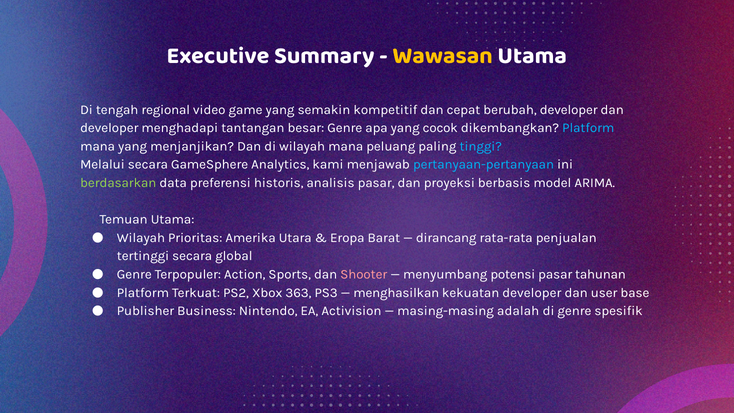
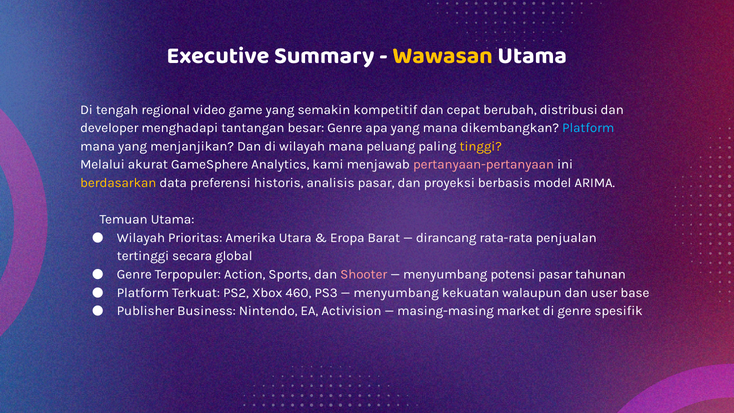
berubah developer: developer -> distribusi
yang cocok: cocok -> mana
tinggi colour: light blue -> yellow
Melalui secara: secara -> akurat
pertanyaan-pertanyaan colour: light blue -> pink
berdasarkan colour: light green -> yellow
363: 363 -> 460
menghasilkan at (396, 293): menghasilkan -> menyumbang
kekuatan developer: developer -> walaupun
adalah: adalah -> market
